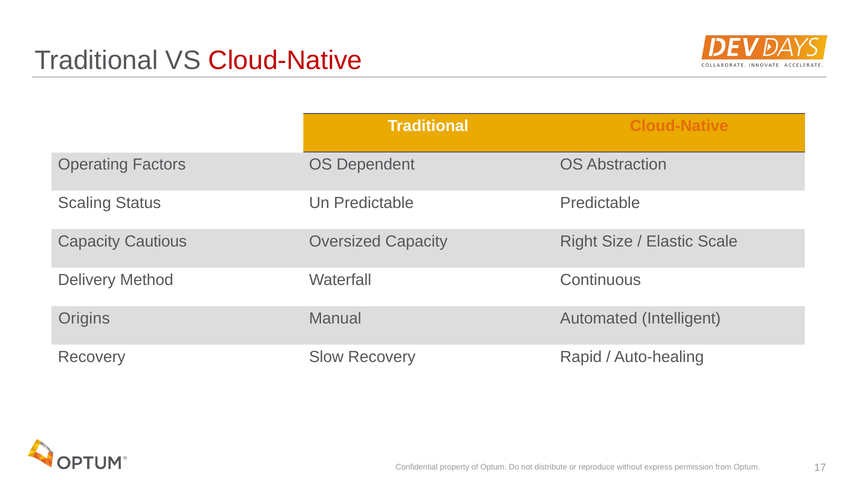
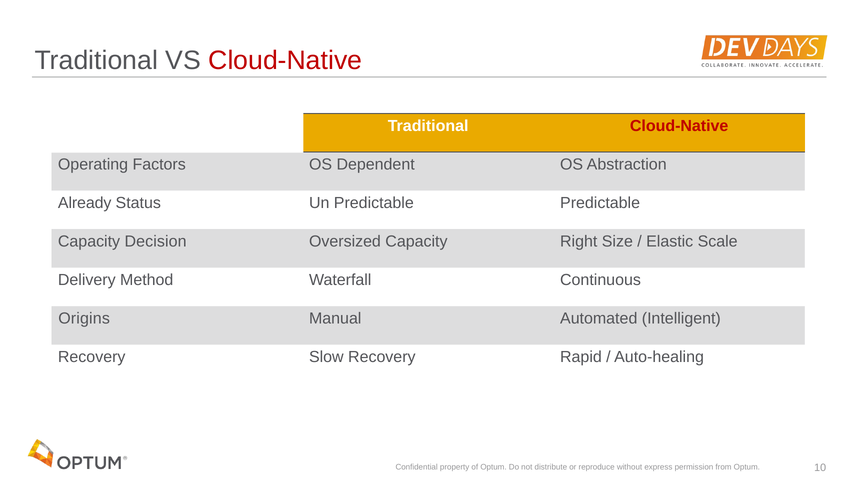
Cloud-Native at (679, 126) colour: orange -> red
Scaling: Scaling -> Already
Cautious: Cautious -> Decision
17: 17 -> 10
